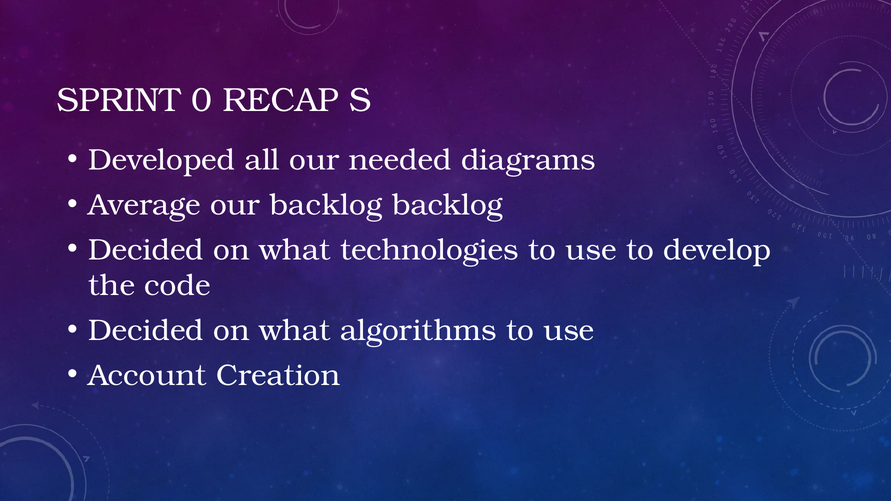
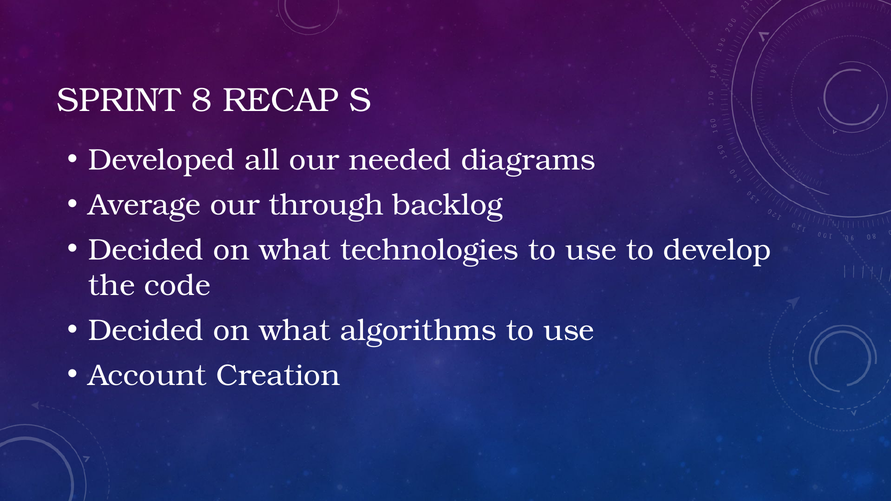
0: 0 -> 8
our backlog: backlog -> through
